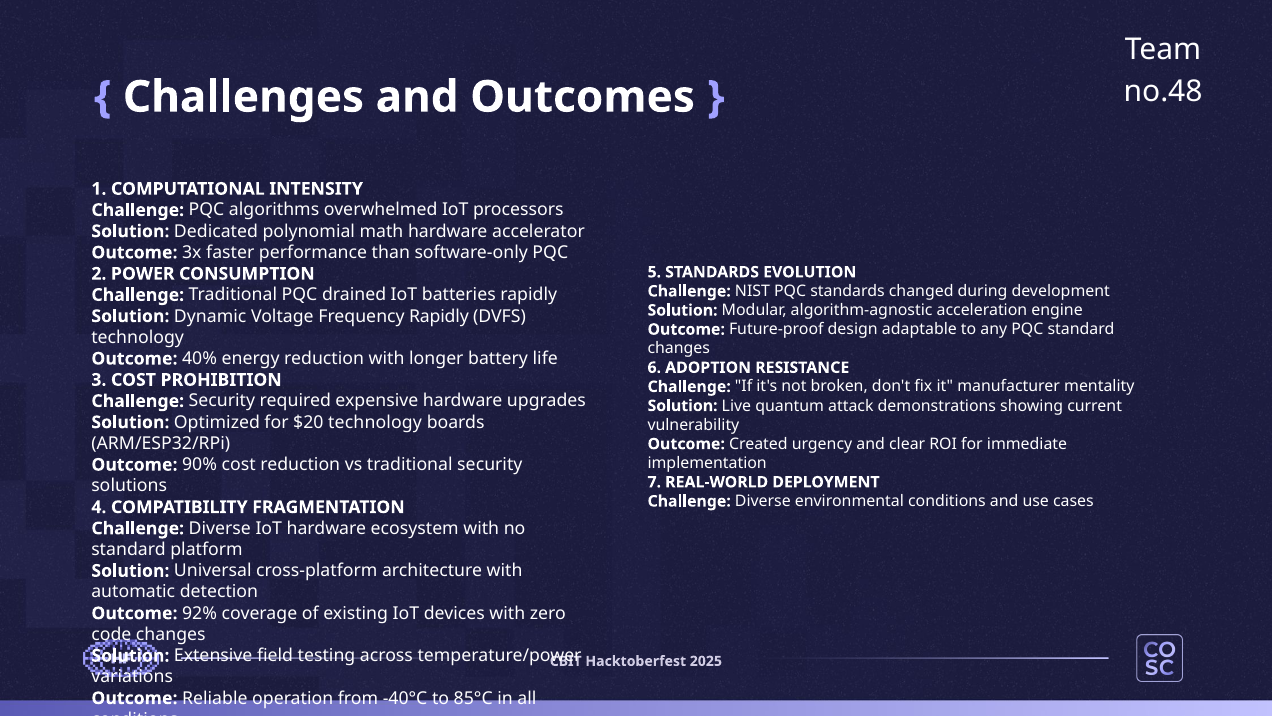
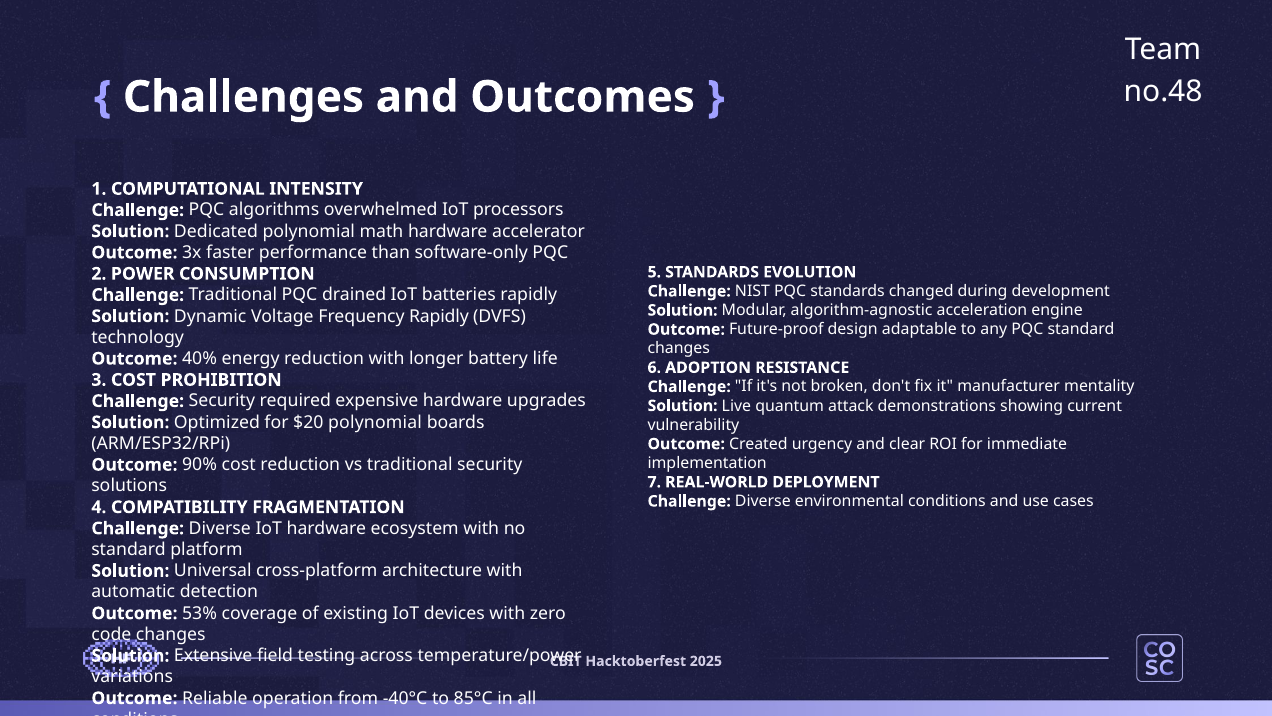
$20 technology: technology -> polynomial
92%: 92% -> 53%
